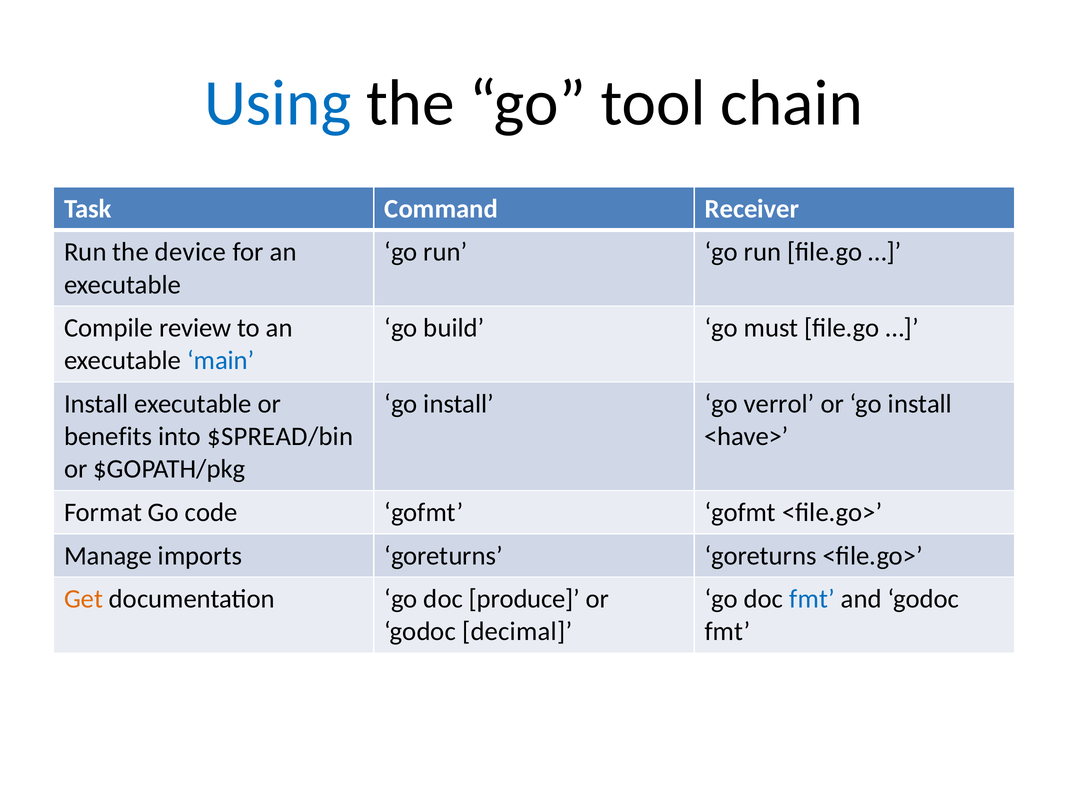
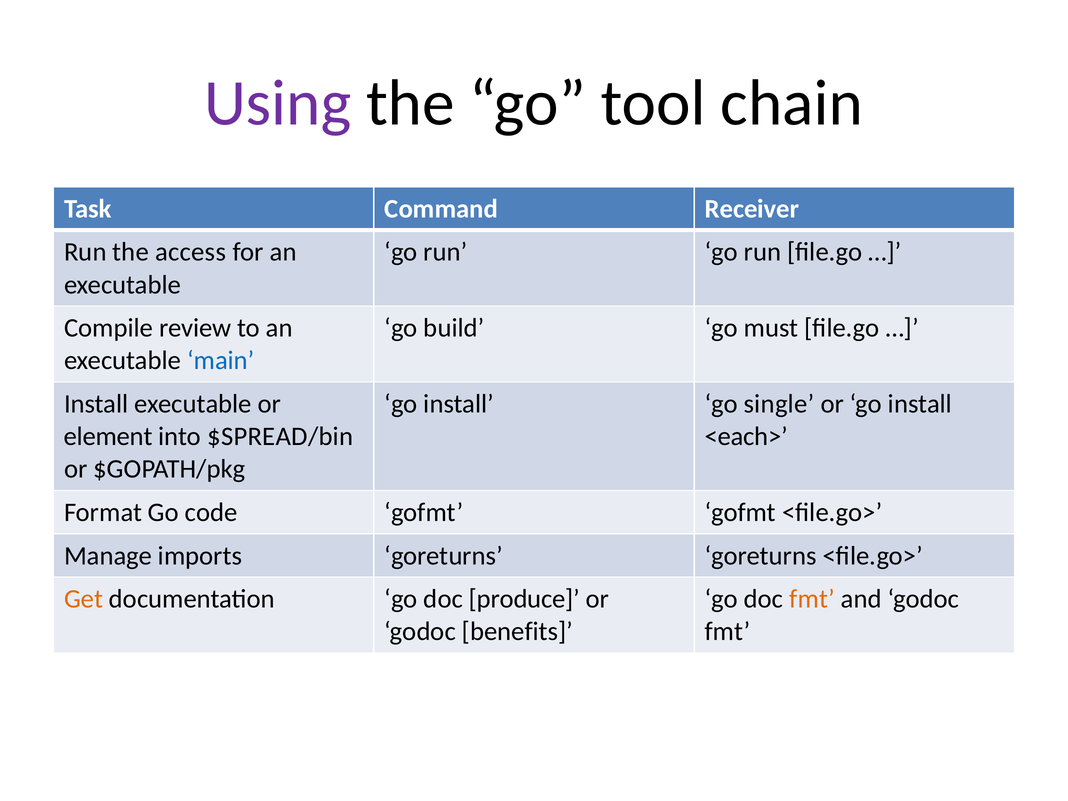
Using colour: blue -> purple
device: device -> access
verrol: verrol -> single
benefits: benefits -> element
<have>: <have> -> <each>
fmt at (812, 599) colour: blue -> orange
decimal: decimal -> benefits
